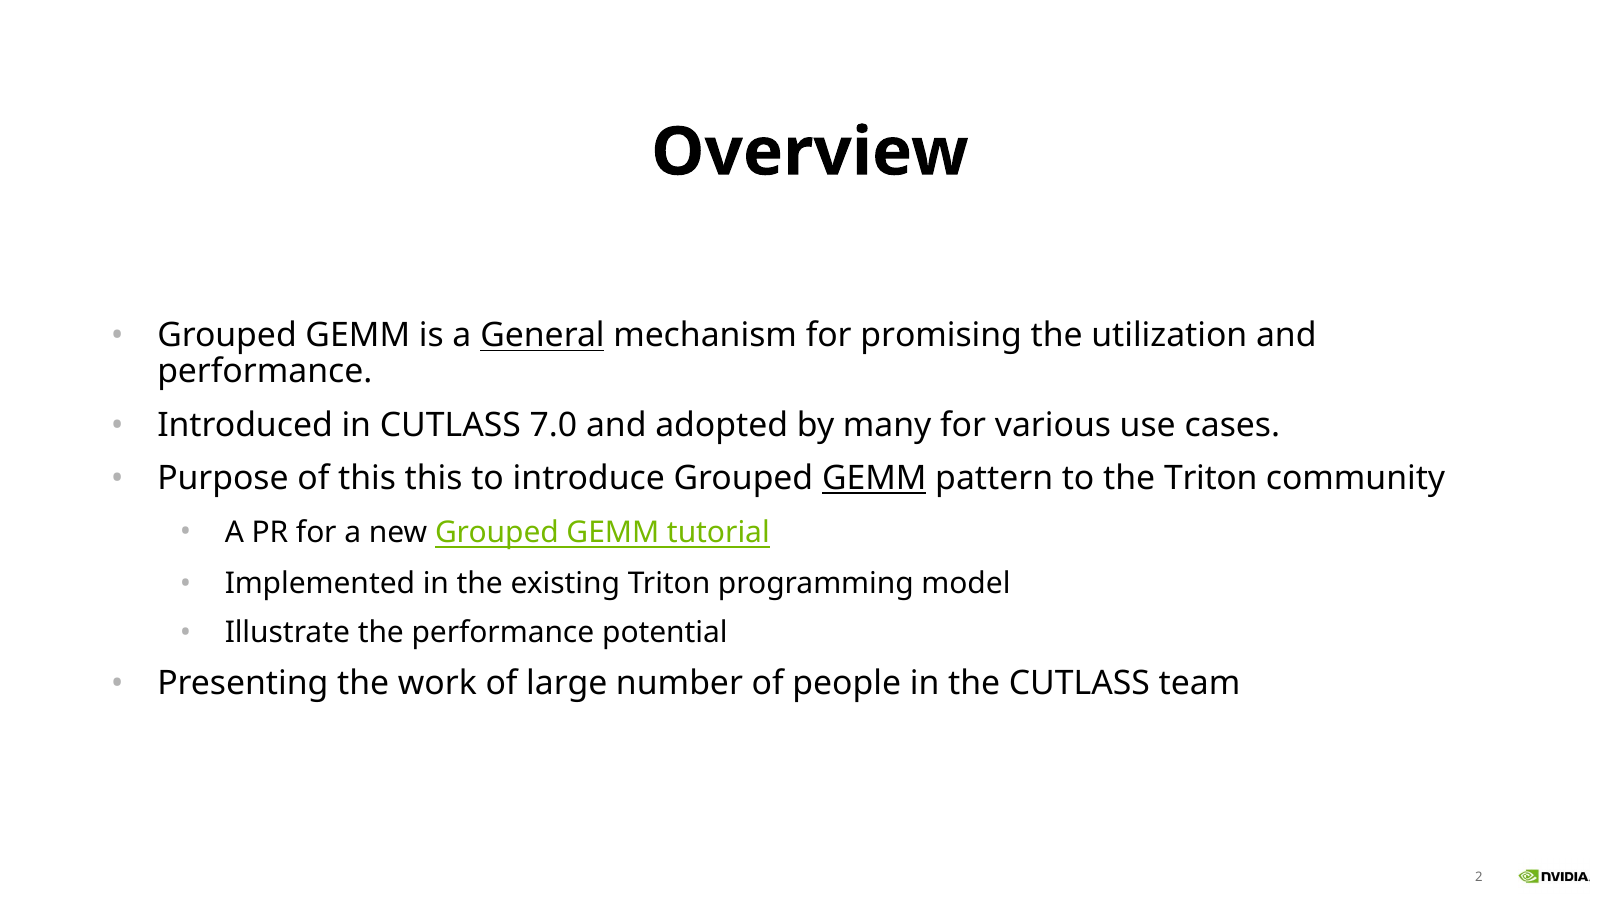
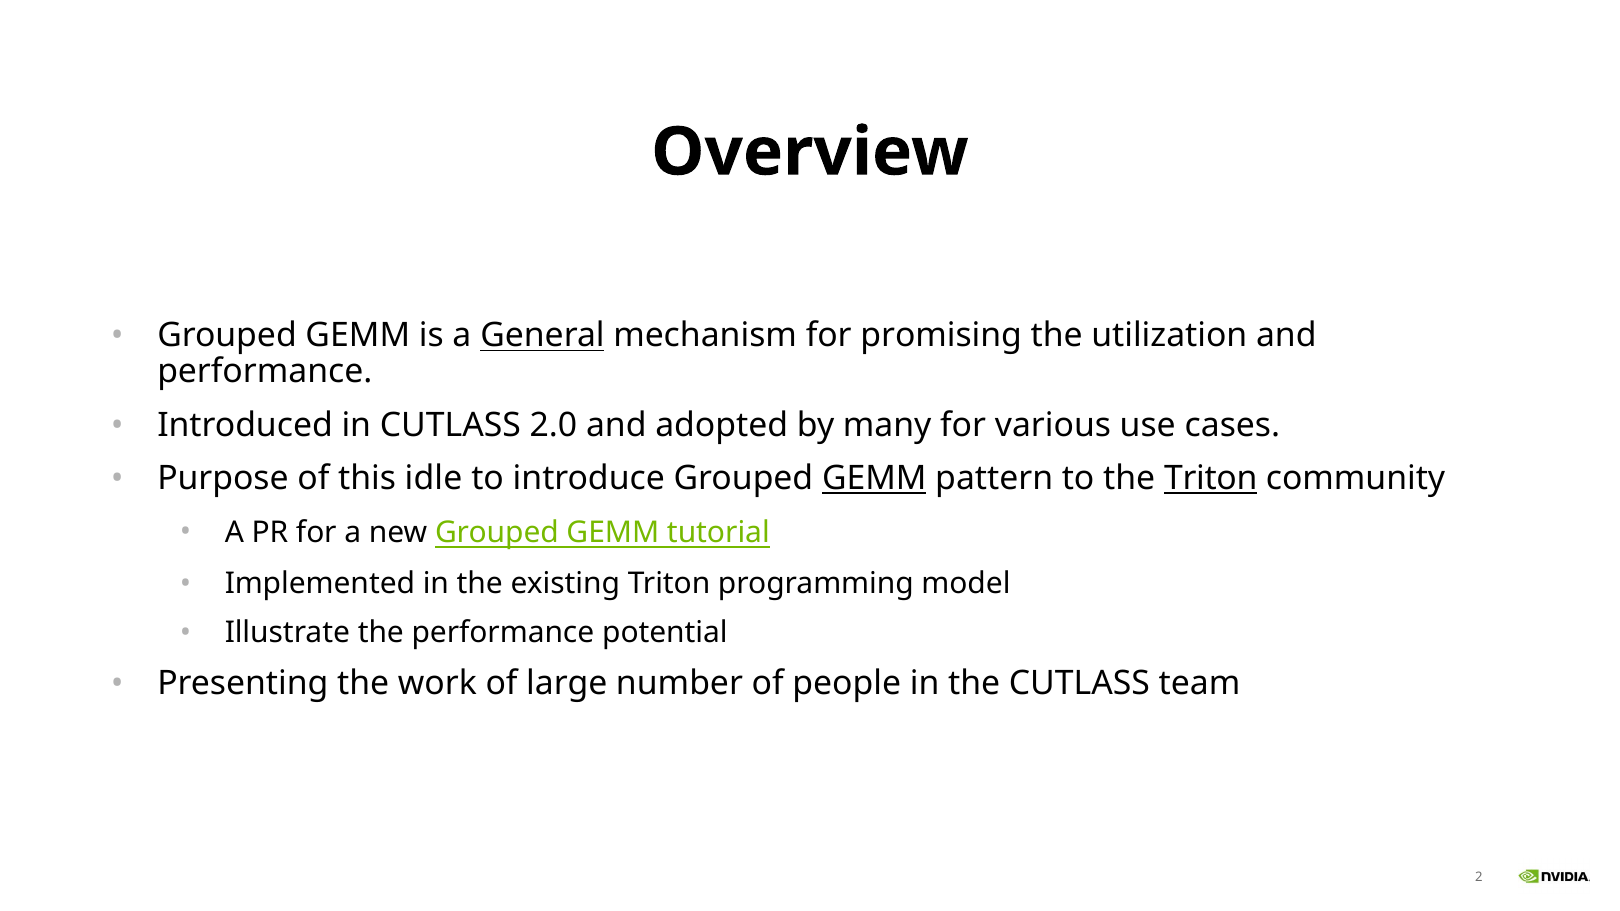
7.0: 7.0 -> 2.0
this this: this -> idle
Triton at (1211, 478) underline: none -> present
